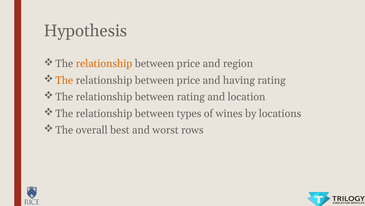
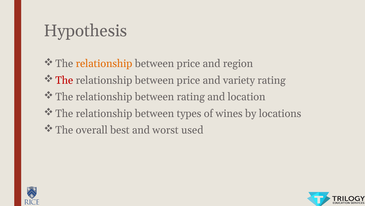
The at (64, 80) colour: orange -> red
having: having -> variety
rows: rows -> used
